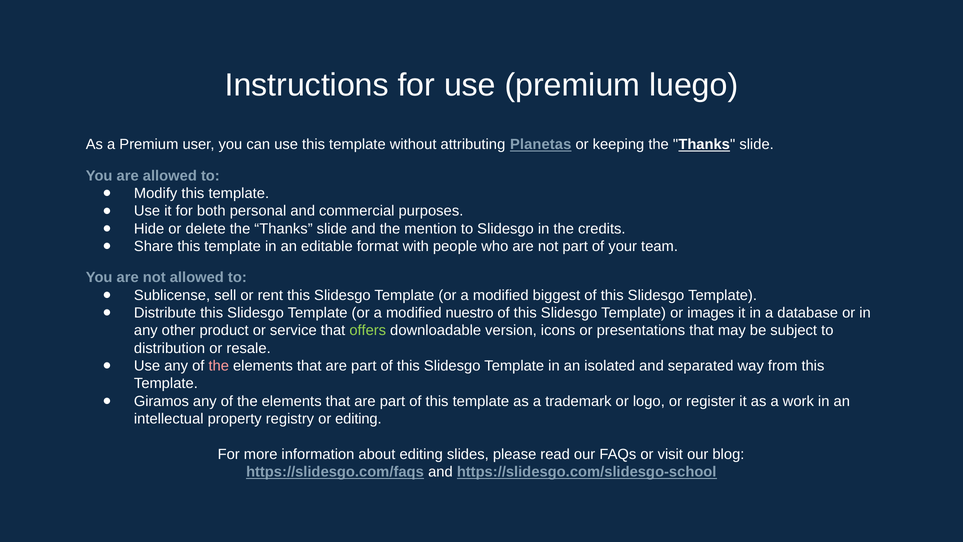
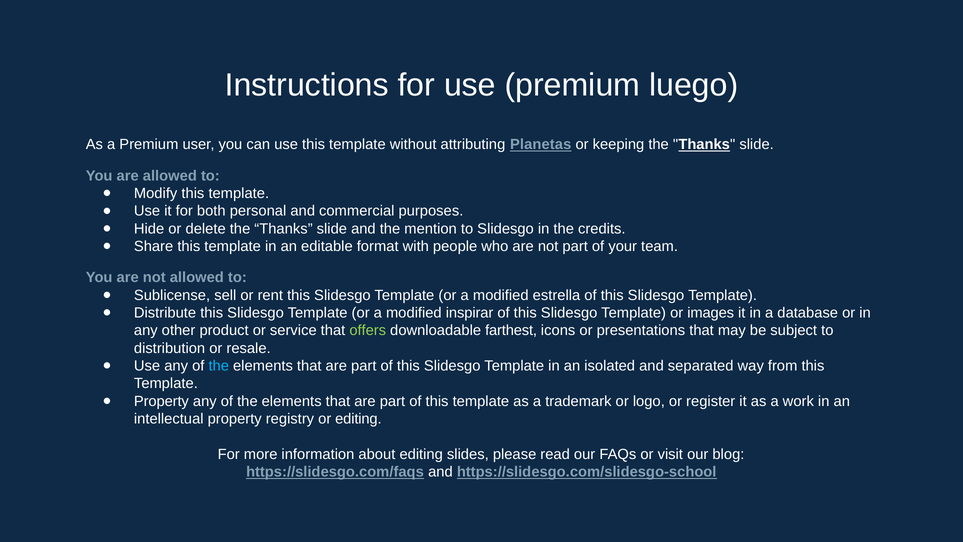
biggest: biggest -> estrella
nuestro: nuestro -> inspirar
version: version -> farthest
the at (219, 366) colour: pink -> light blue
Giramos at (161, 401): Giramos -> Property
